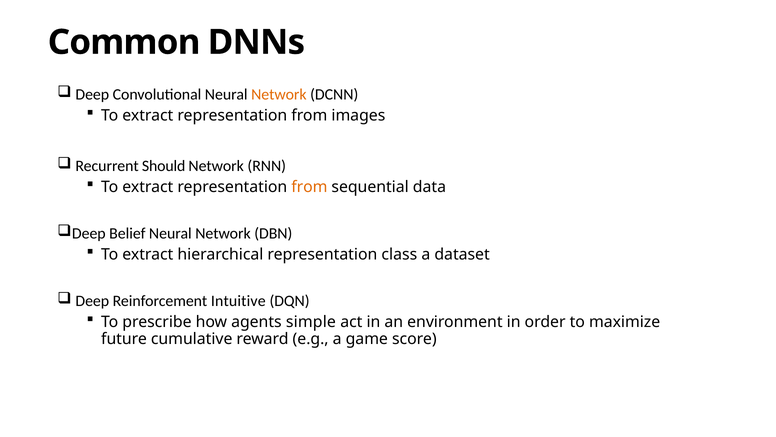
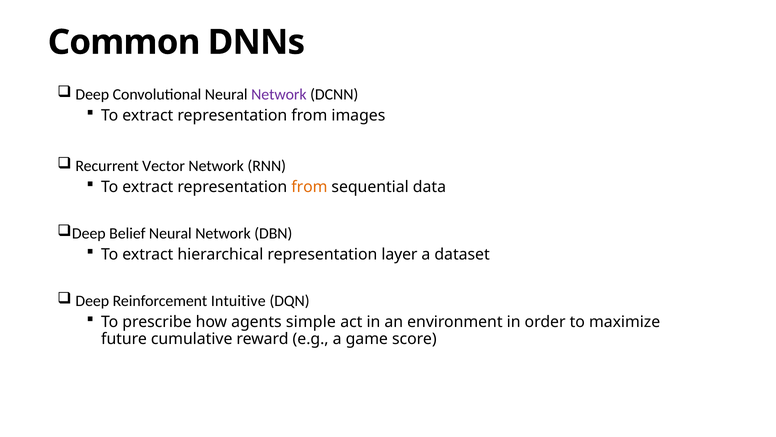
Network at (279, 94) colour: orange -> purple
Should: Should -> Vector
class: class -> layer
